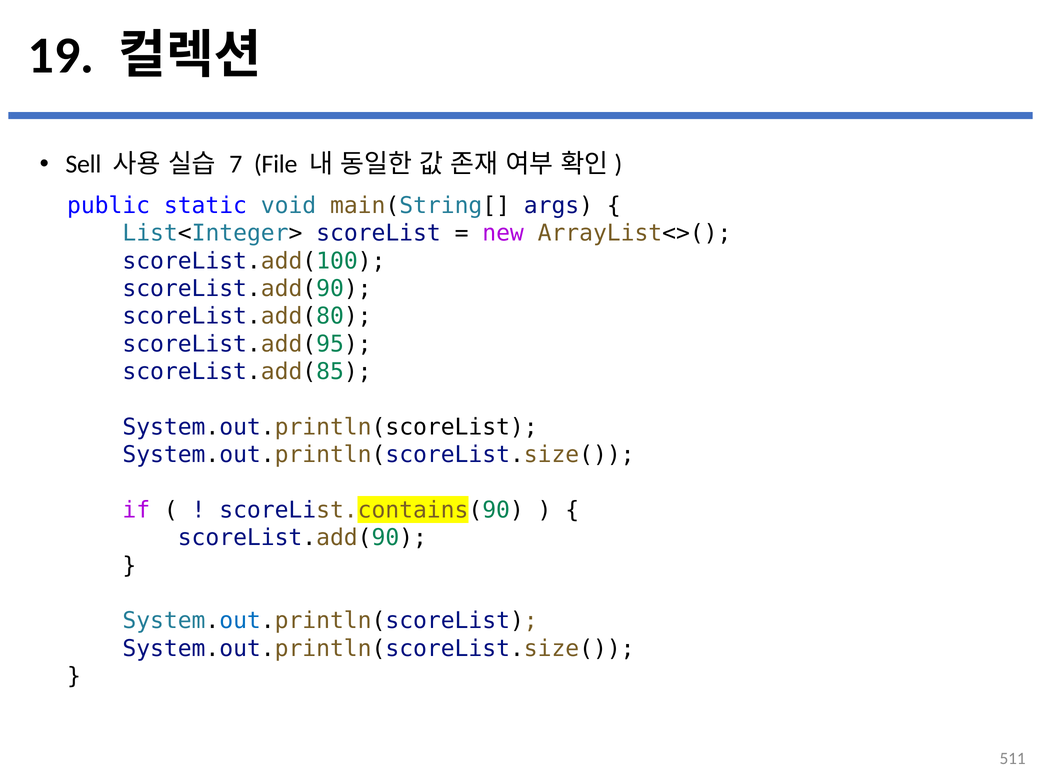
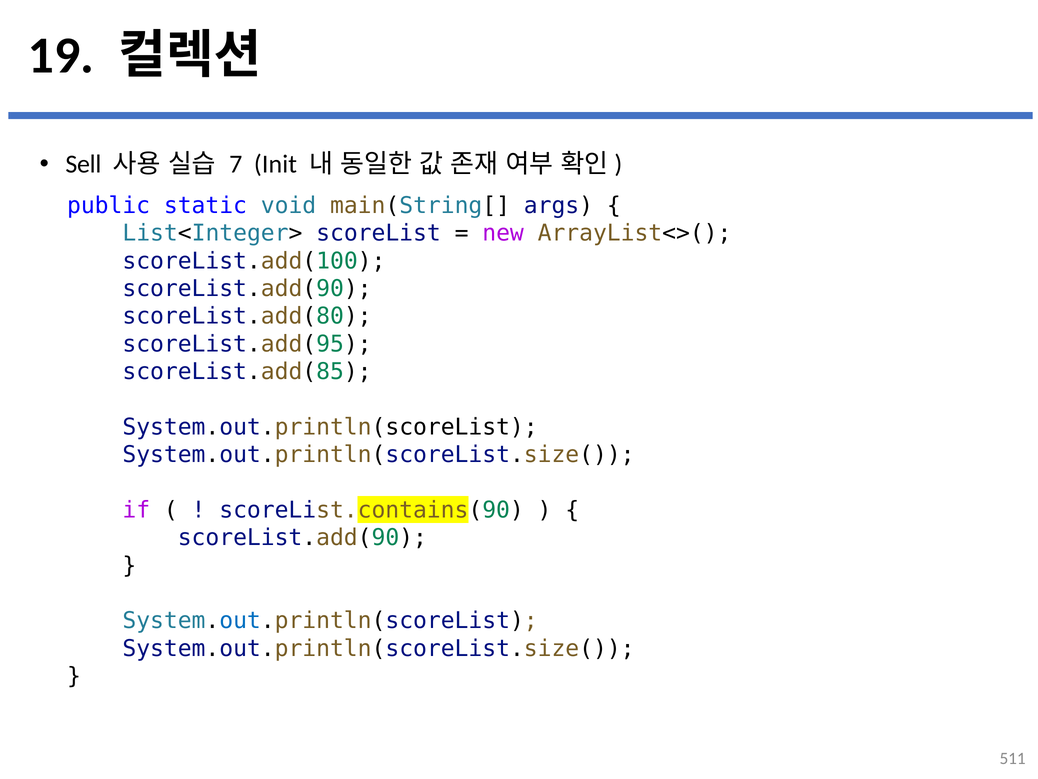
File: File -> Init
